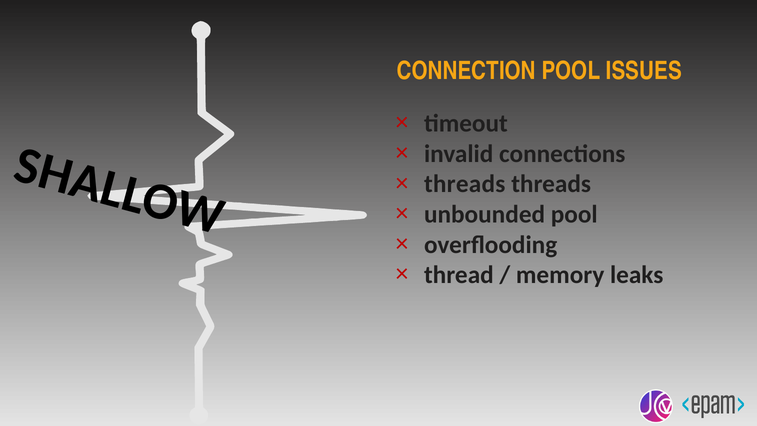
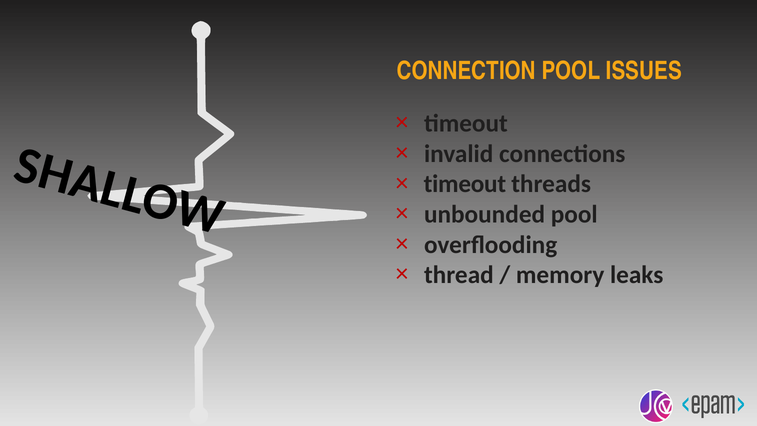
threads at (465, 184): threads -> timeout
